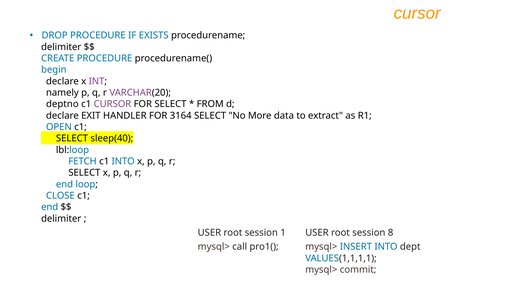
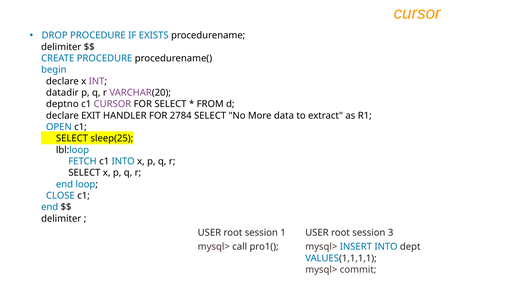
namely: namely -> datadir
3164: 3164 -> 2784
sleep(40: sleep(40 -> sleep(25
8: 8 -> 3
